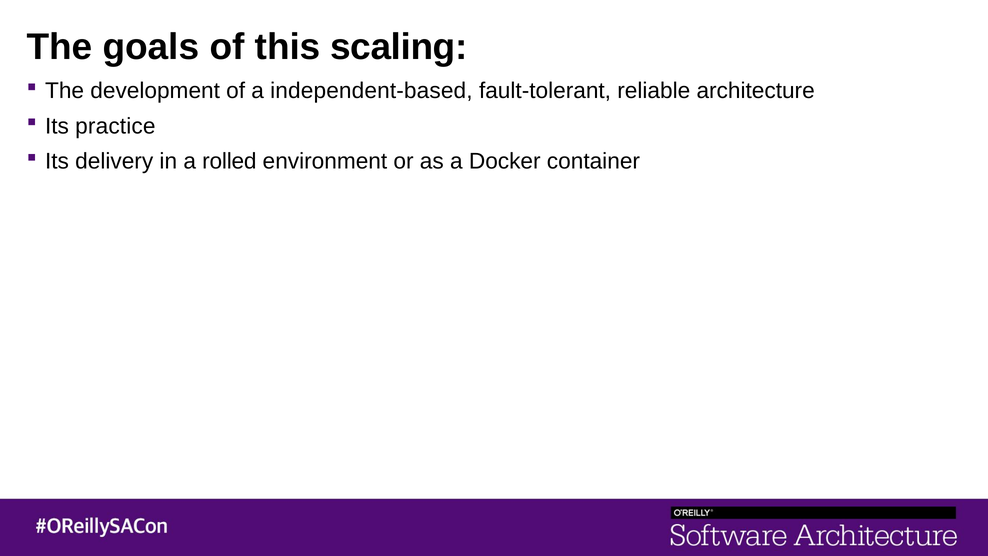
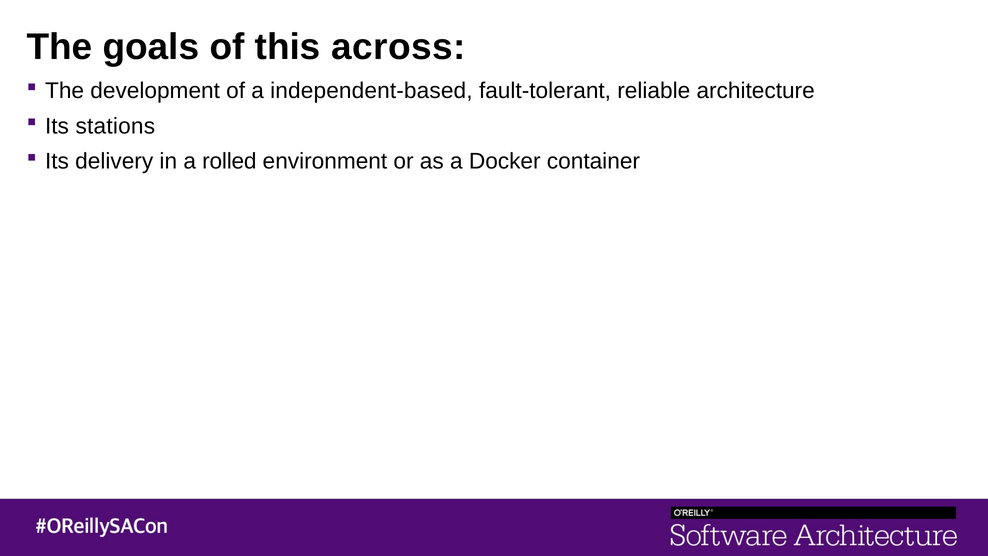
scaling: scaling -> across
practice: practice -> stations
